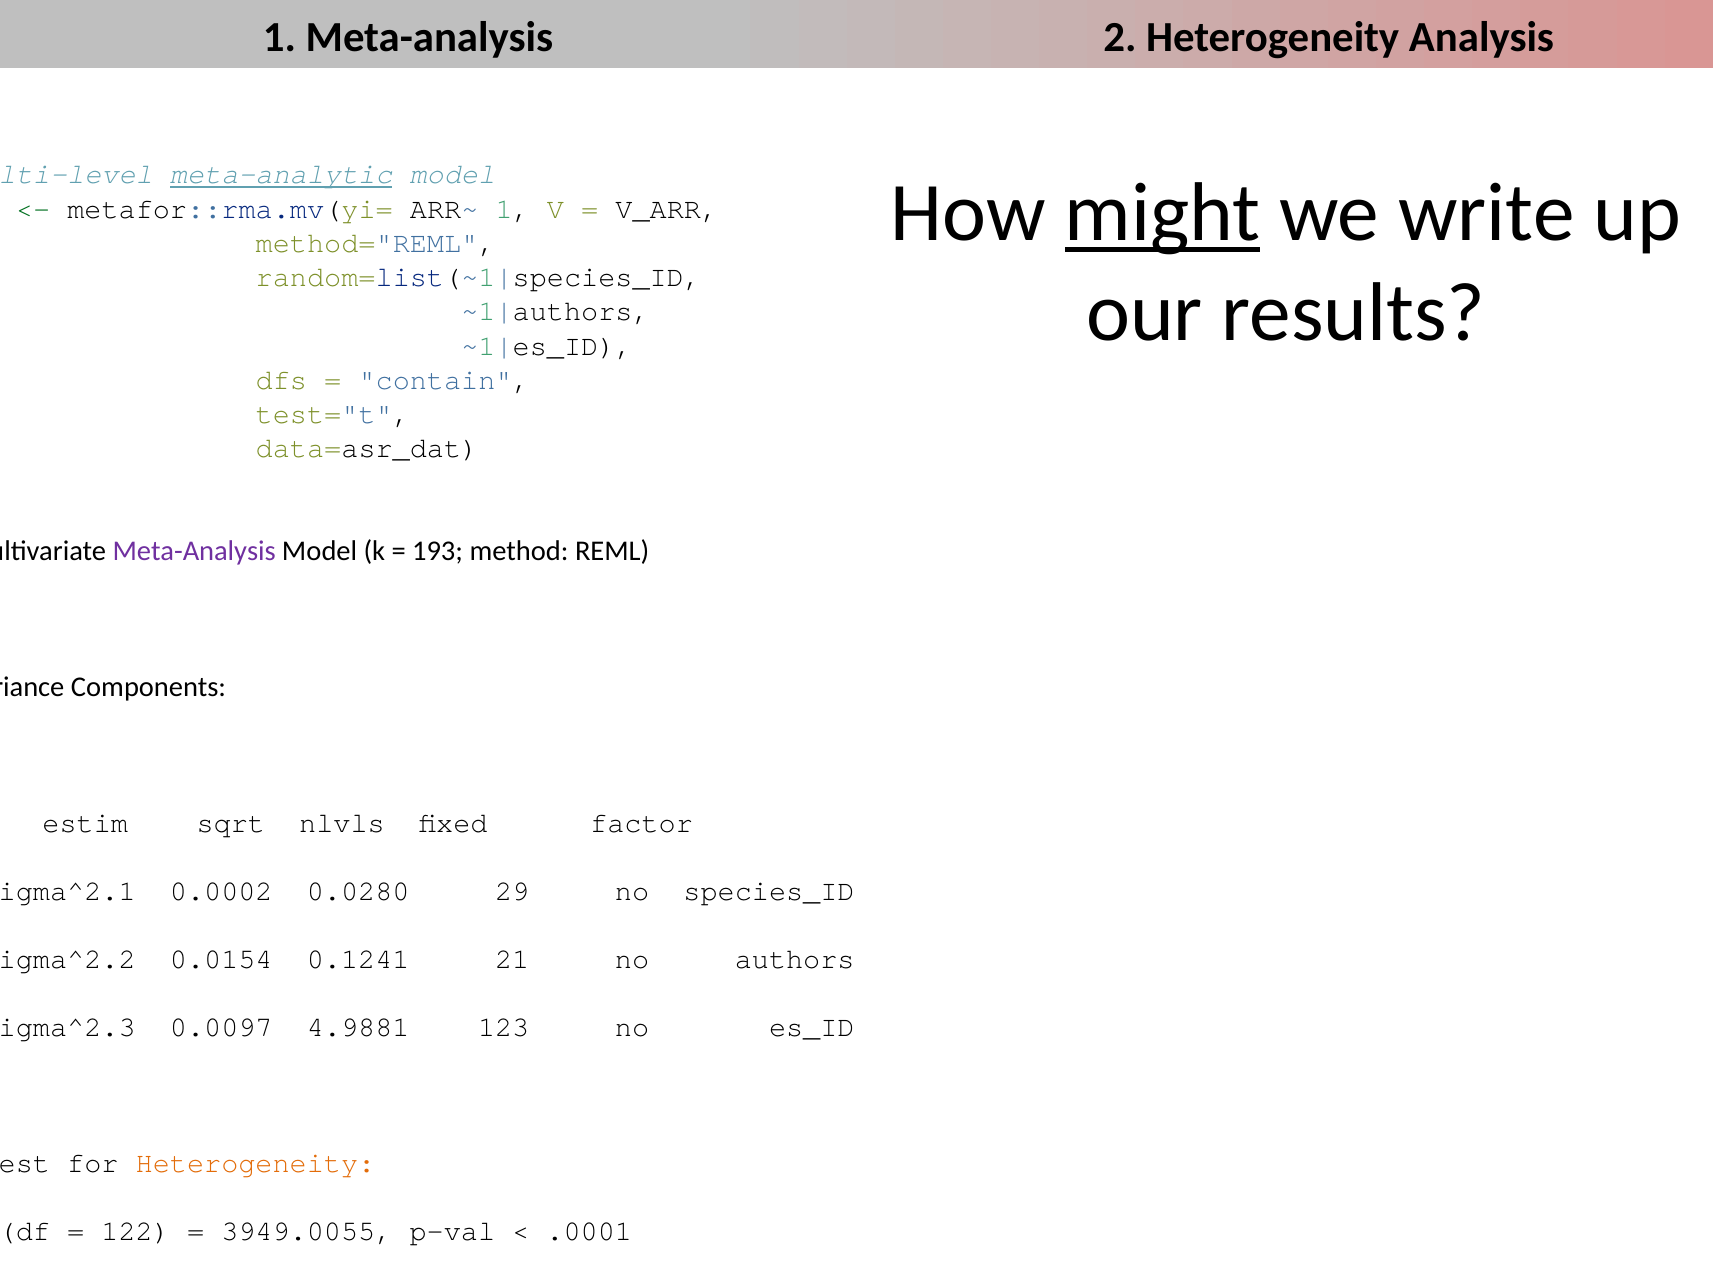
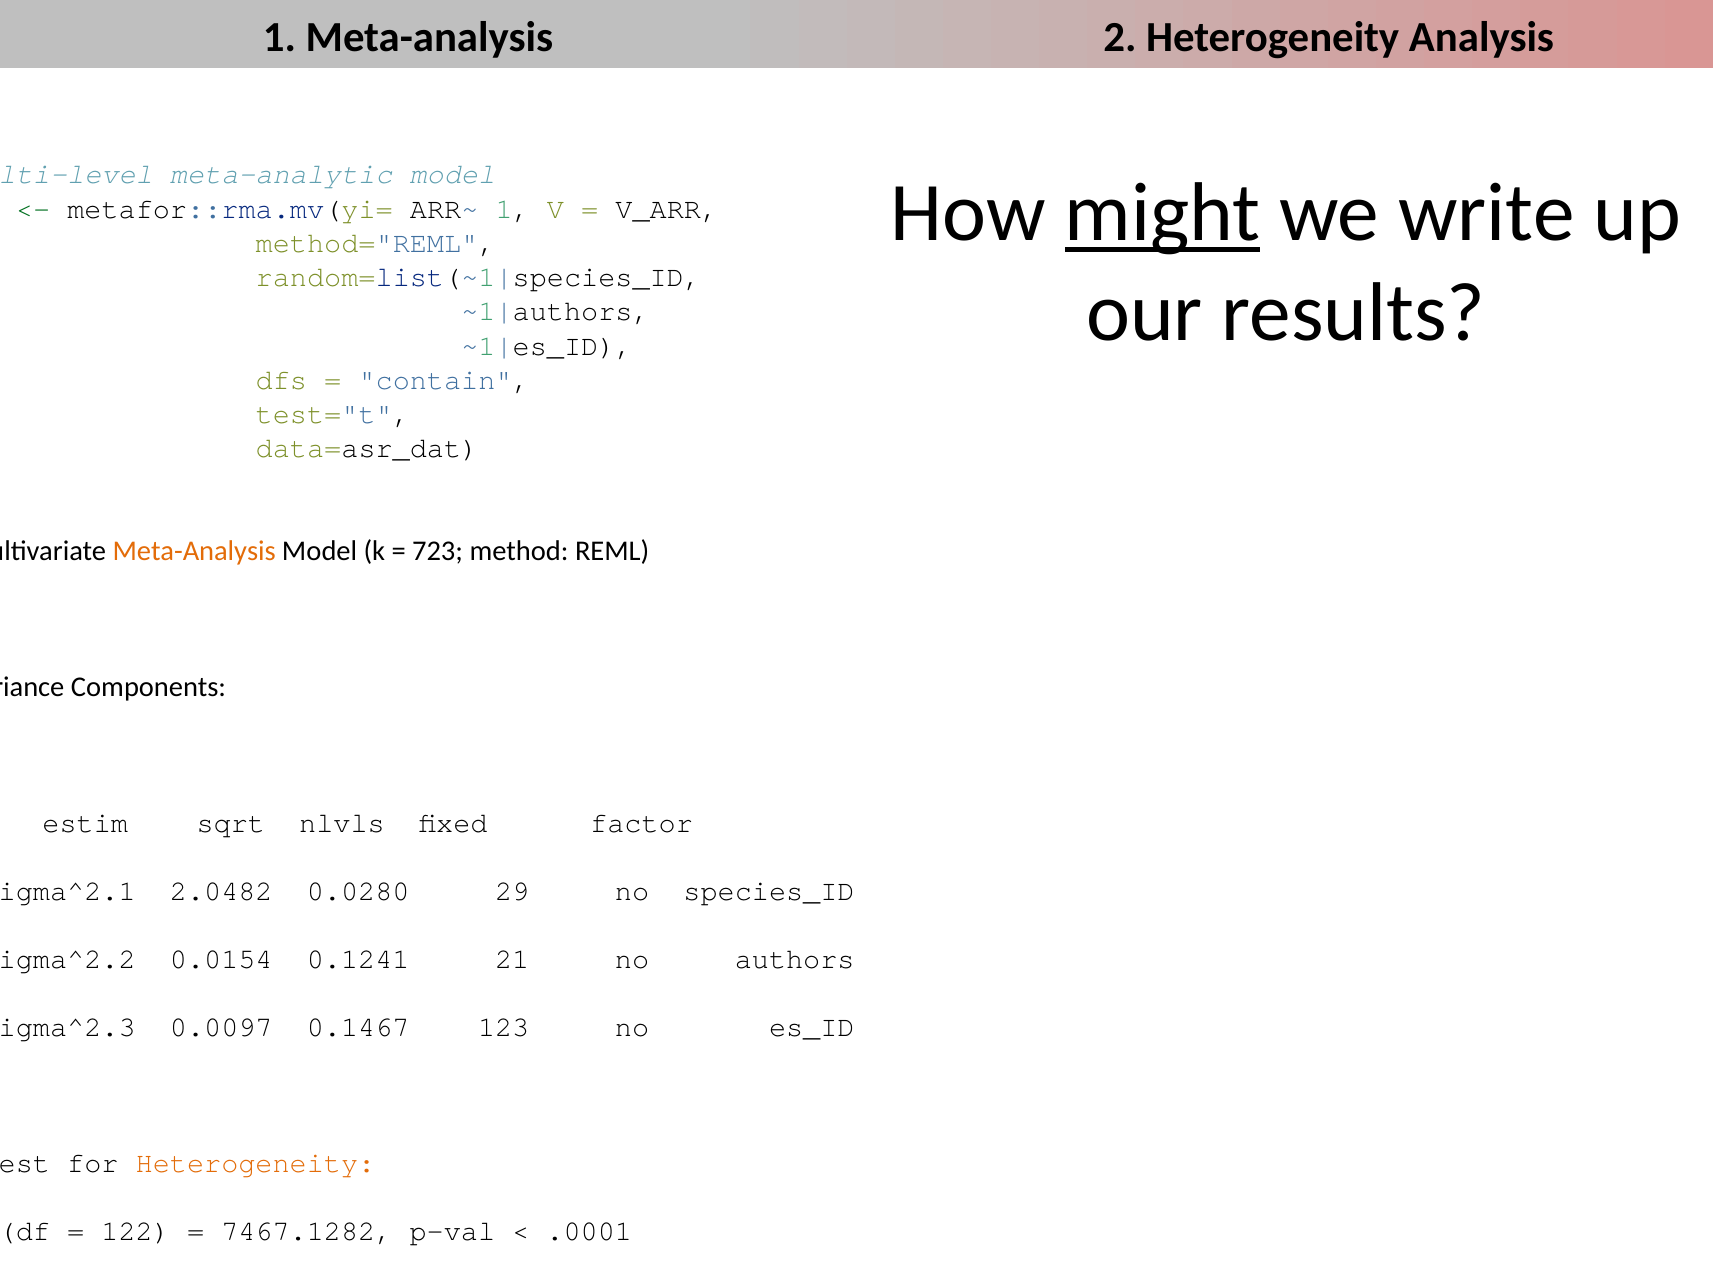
meta-analytic underline: present -> none
Meta-Analysis at (194, 551) colour: purple -> orange
193: 193 -> 723
0.0002: 0.0002 -> 2.0482
4.9881: 4.9881 -> 0.1467
3949.0055: 3949.0055 -> 7467.1282
